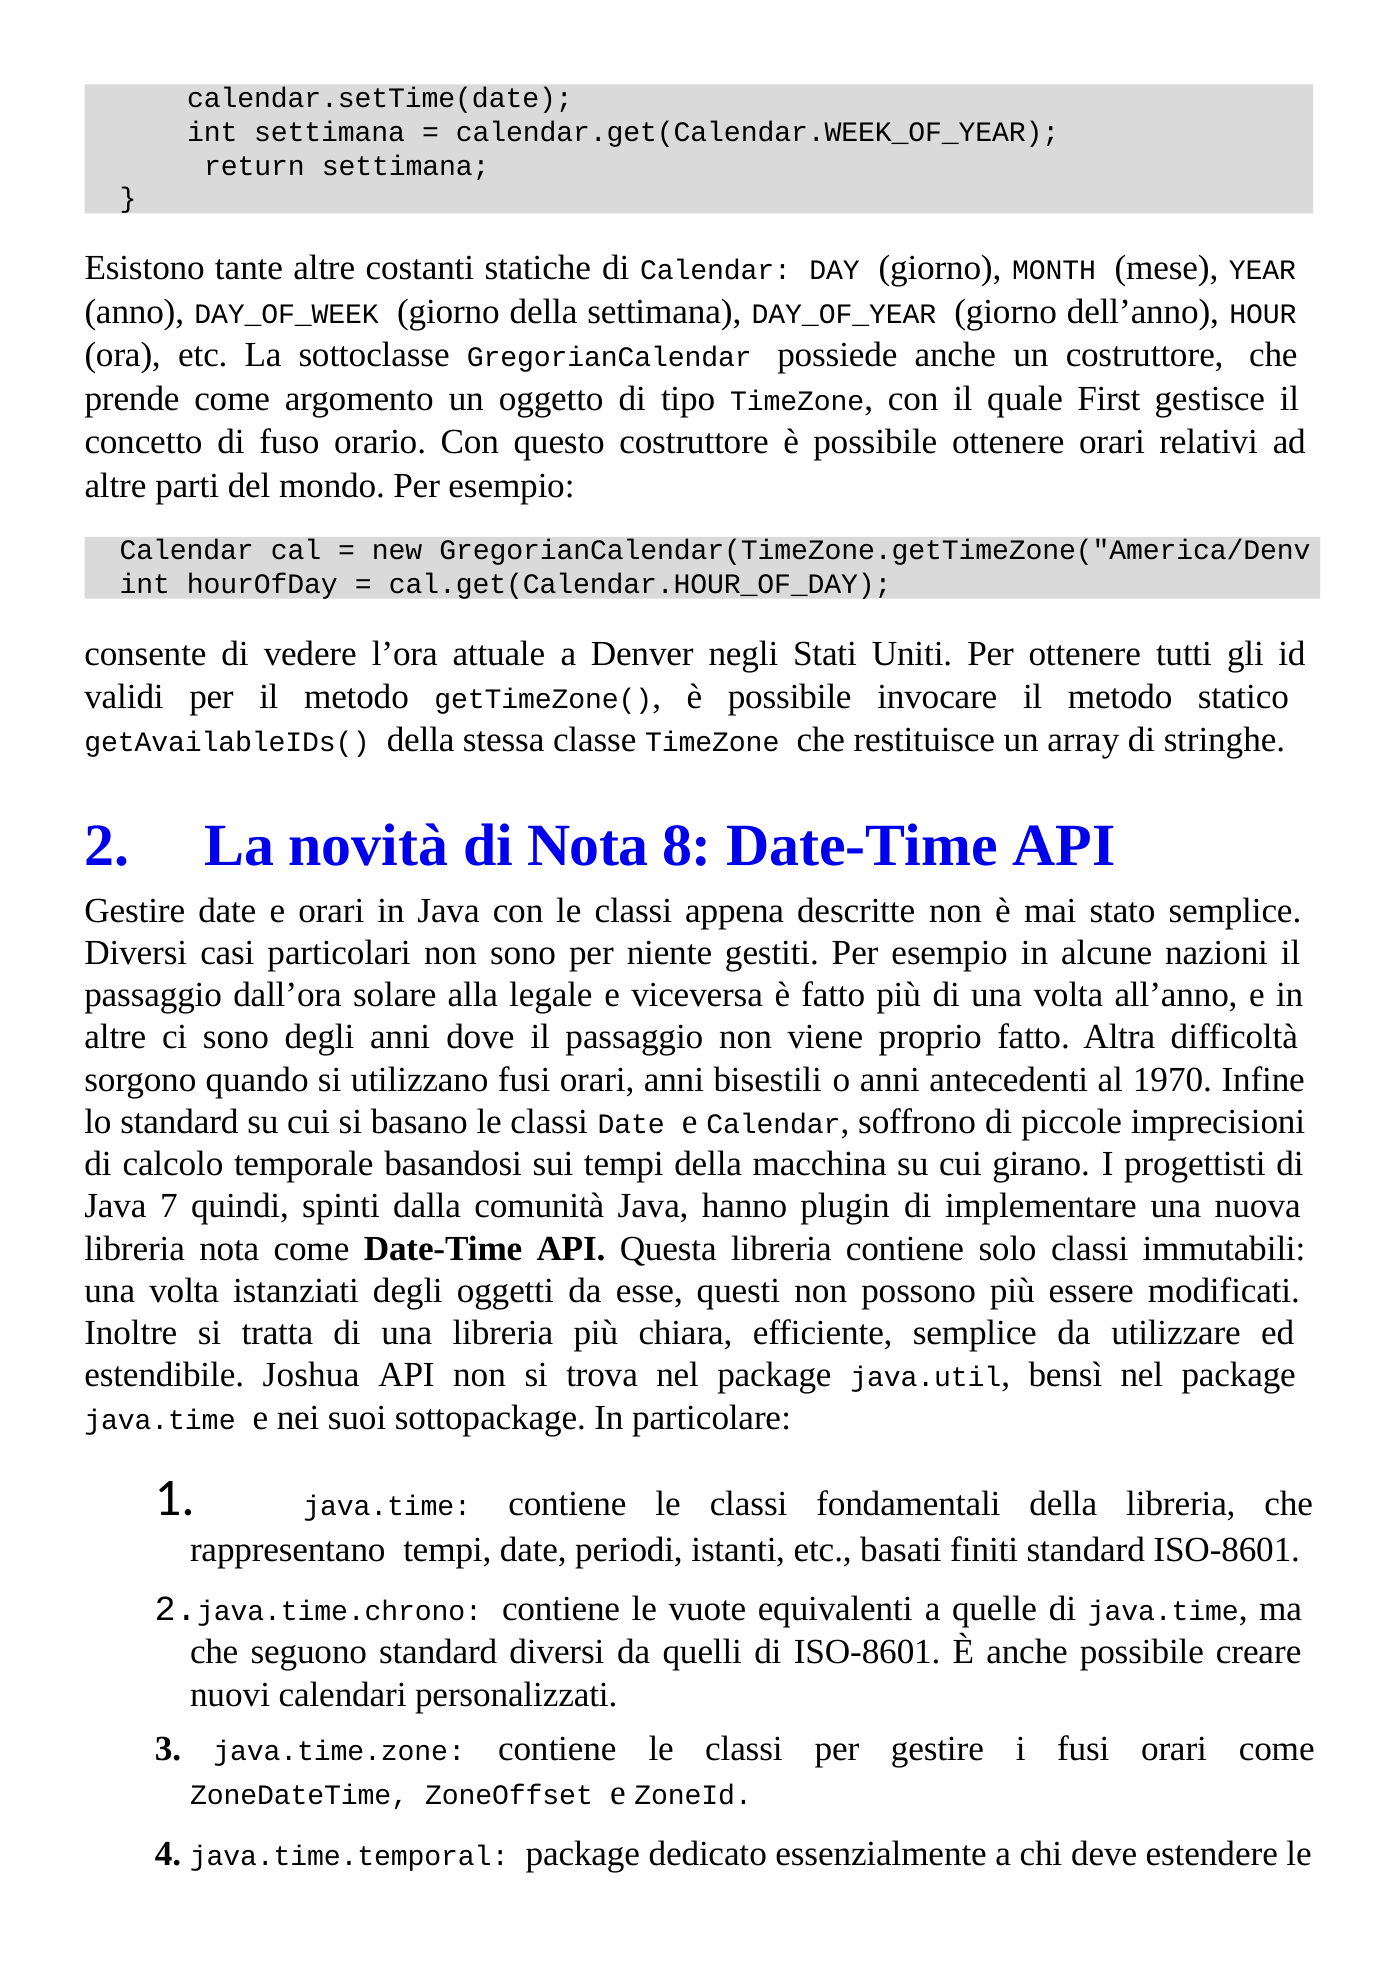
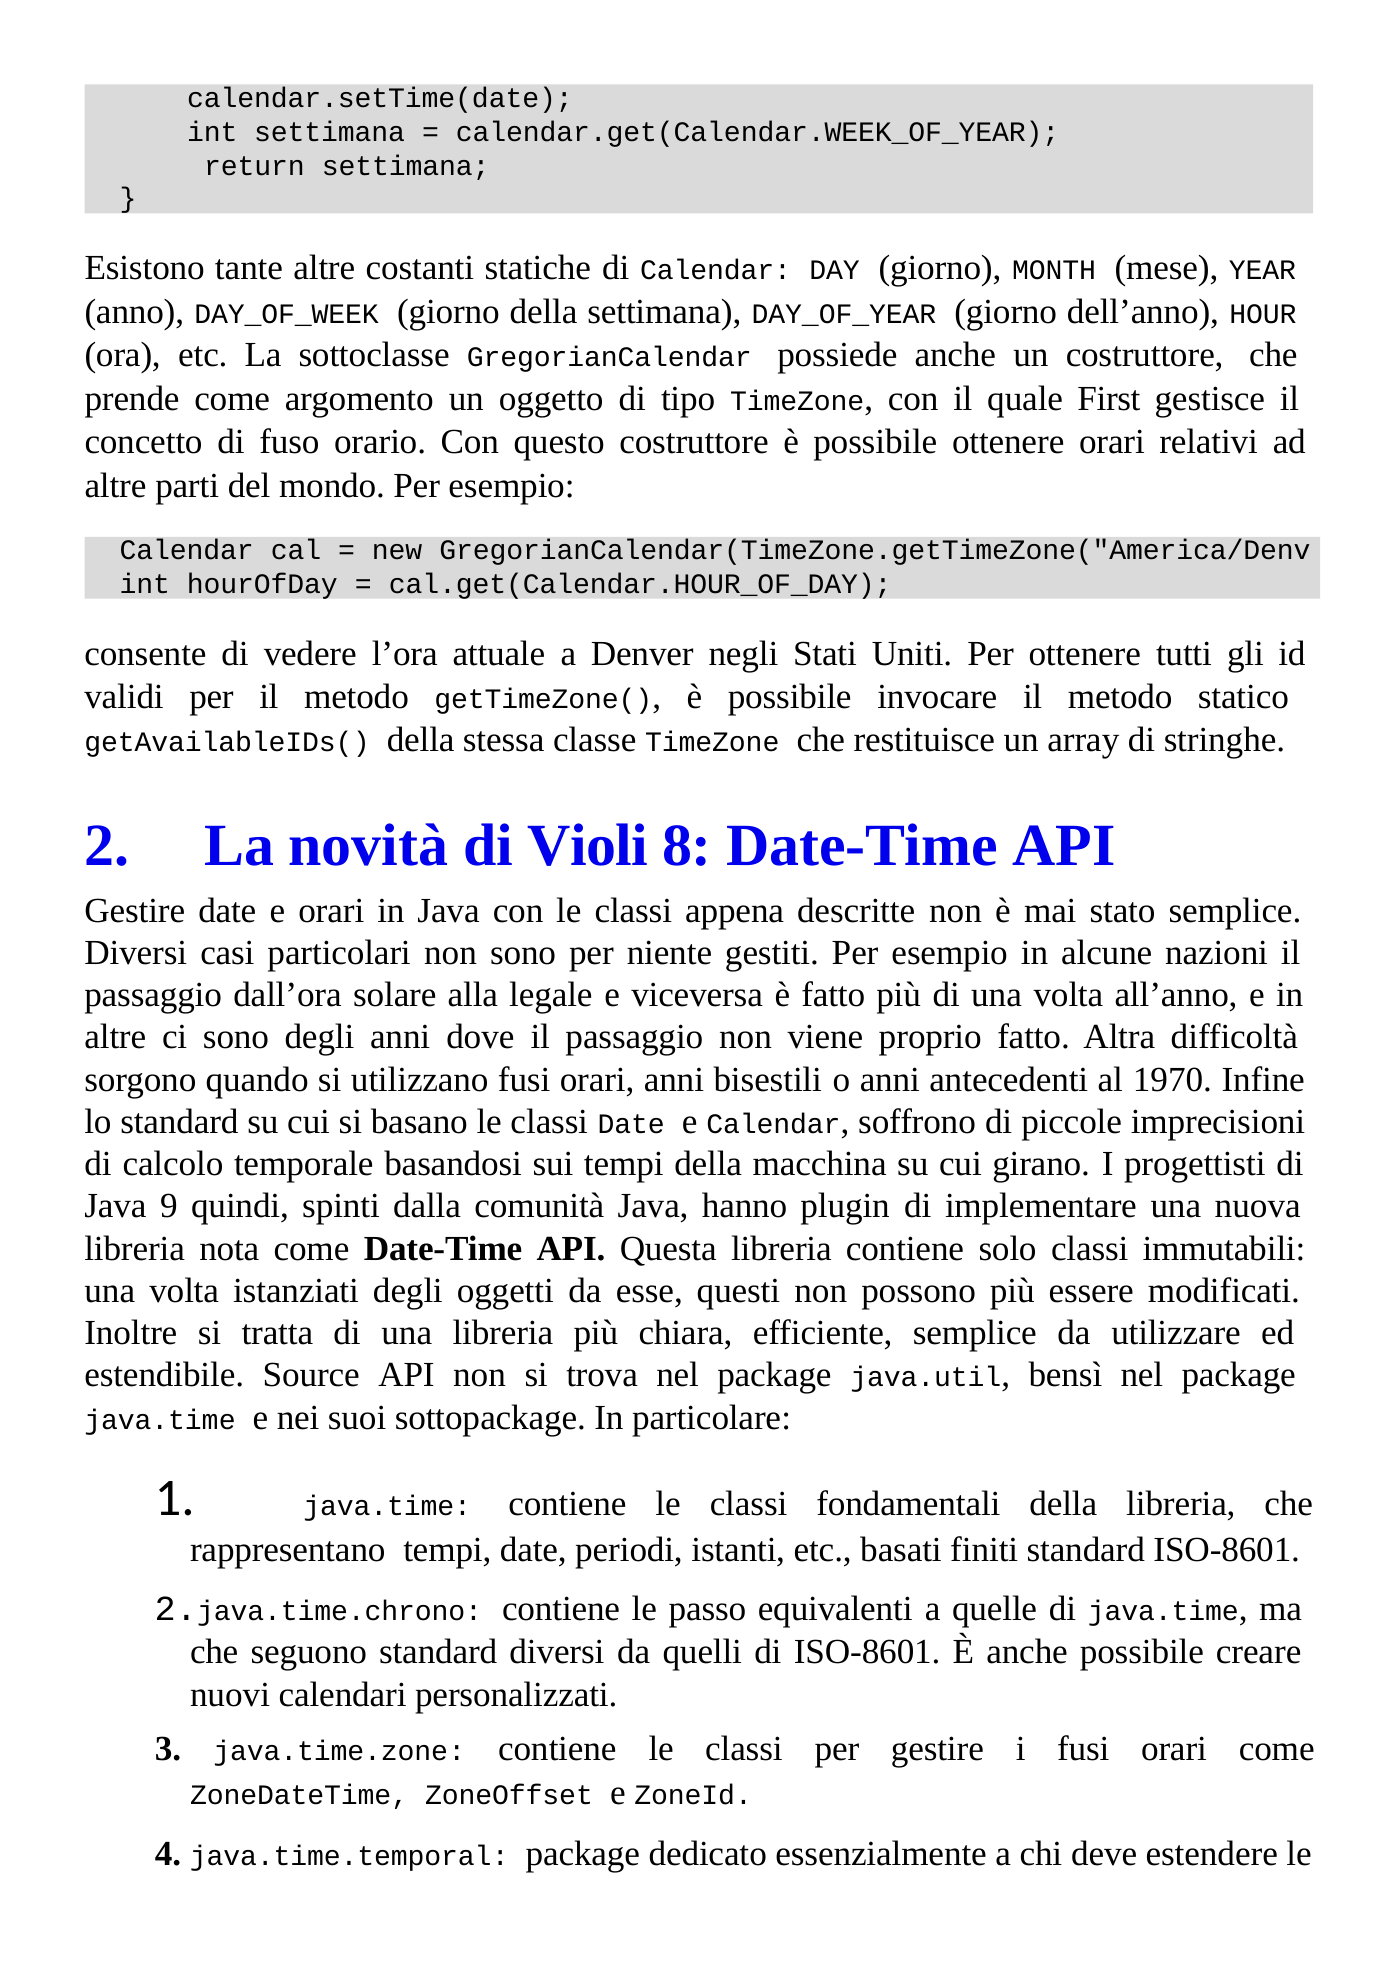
di Nota: Nota -> Violi
7: 7 -> 9
Joshua: Joshua -> Source
vuote: vuote -> passo
